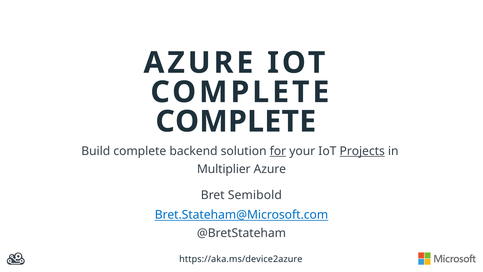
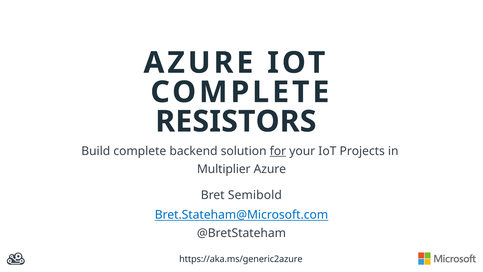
COMPLETE at (236, 121): COMPLETE -> RESISTORS
Projects underline: present -> none
https://aka.ms/device2azure: https://aka.ms/device2azure -> https://aka.ms/generic2azure
